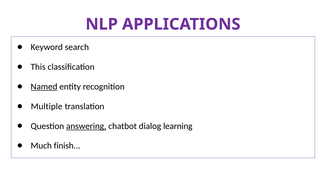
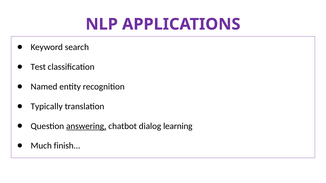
This: This -> Test
Named underline: present -> none
Multiple: Multiple -> Typically
